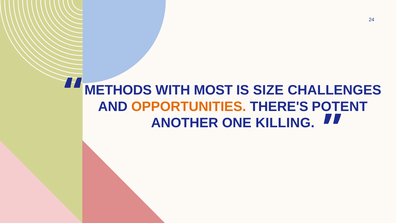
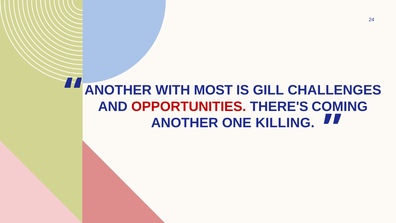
METHODS at (118, 90): METHODS -> ANOTHER
SIZE: SIZE -> GILL
OPPORTUNITIES colour: orange -> red
POTENT: POTENT -> COMING
